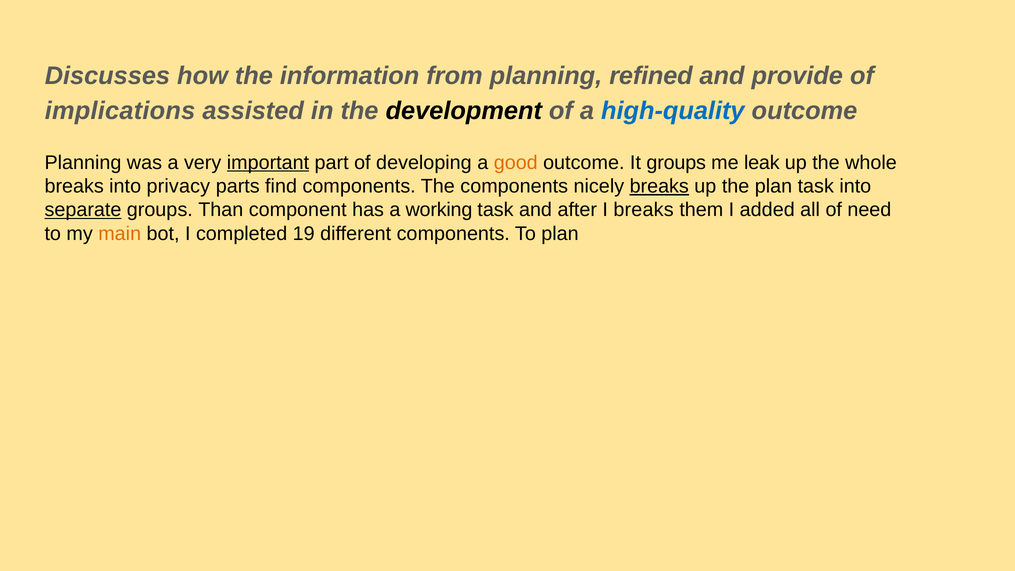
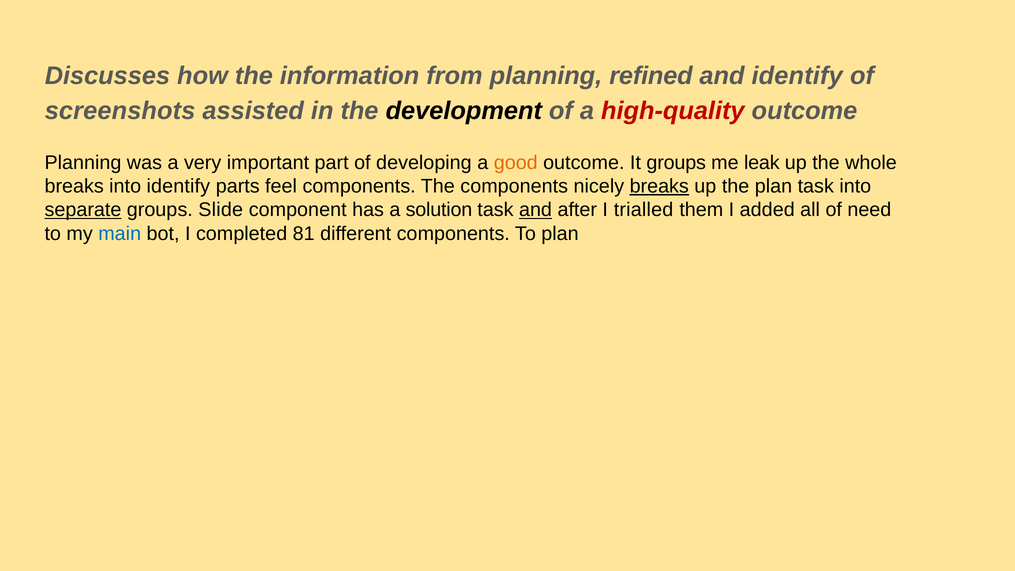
and provide: provide -> identify
implications: implications -> screenshots
high-quality colour: blue -> red
important underline: present -> none
into privacy: privacy -> identify
find: find -> feel
Than: Than -> Slide
working: working -> solution
and at (535, 210) underline: none -> present
I breaks: breaks -> trialled
main colour: orange -> blue
19: 19 -> 81
